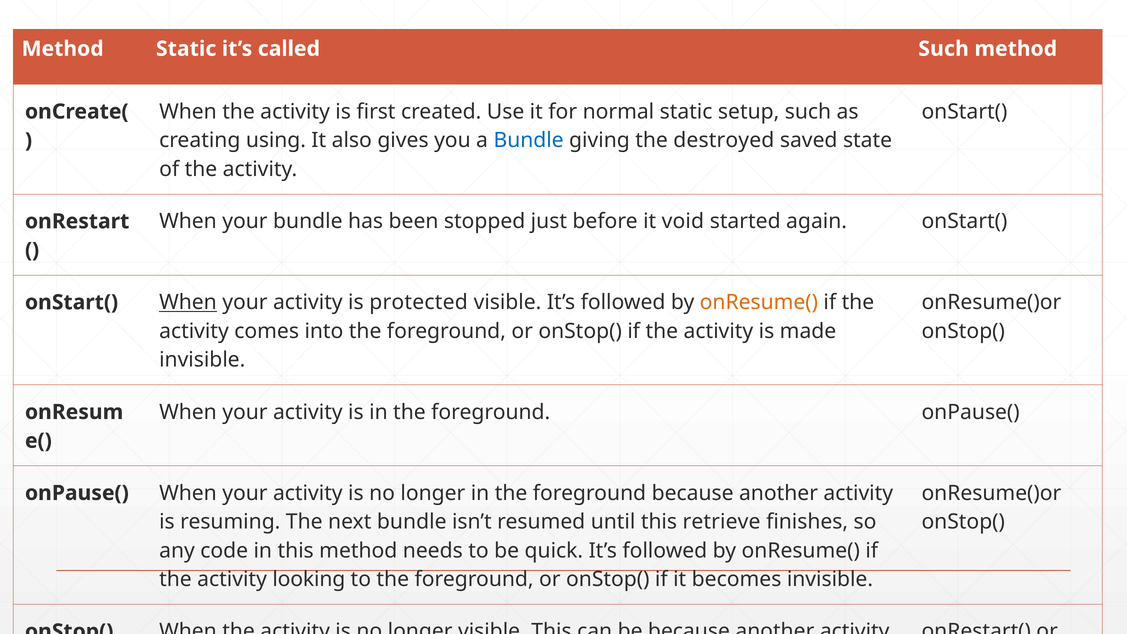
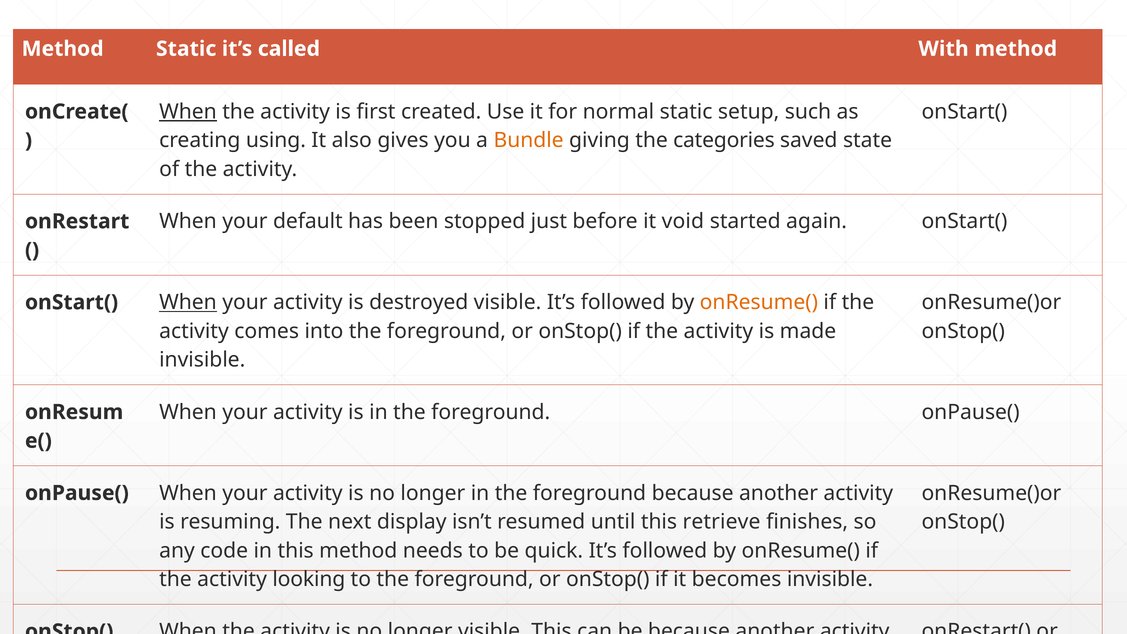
called Such: Such -> With
When at (188, 112) underline: none -> present
Bundle at (529, 140) colour: blue -> orange
the destroyed: destroyed -> categories
your bundle: bundle -> default
is protected: protected -> destroyed
next bundle: bundle -> display
